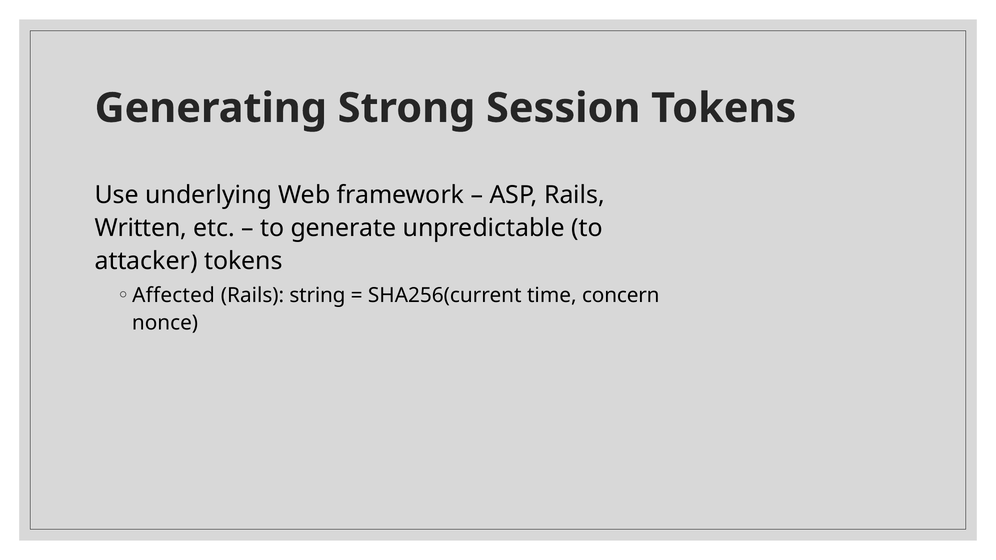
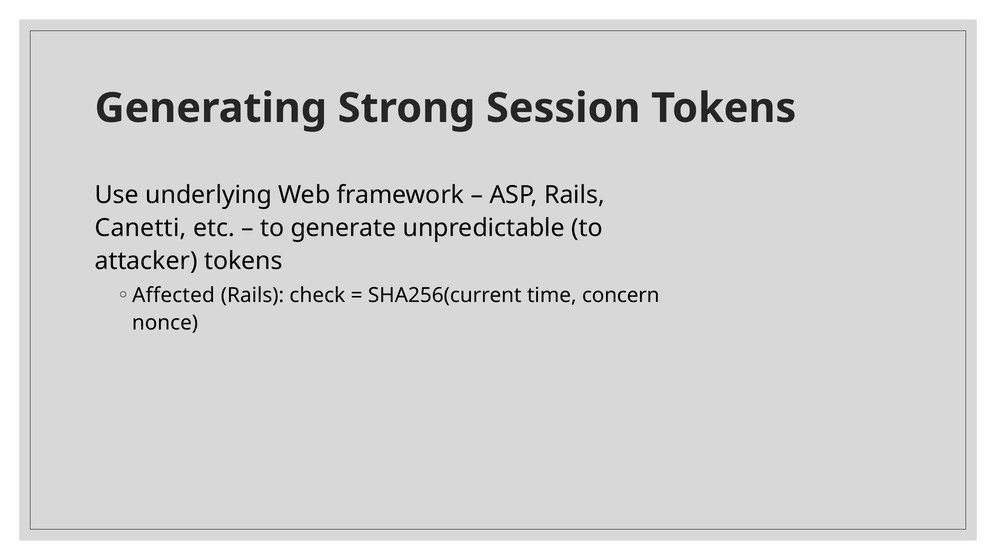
Written: Written -> Canetti
string: string -> check
